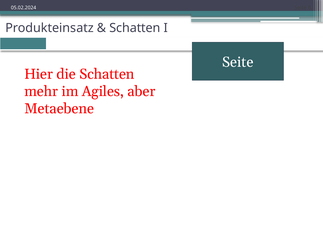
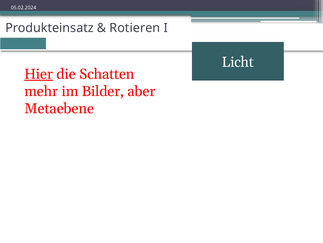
Schatten at (135, 28): Schatten -> Rotieren
Seite at (238, 62): Seite -> Licht
Hier underline: none -> present
Agiles: Agiles -> Bilder
